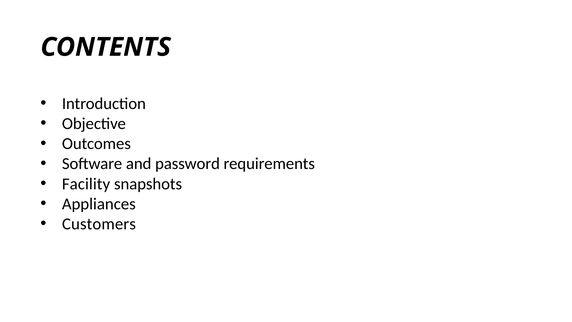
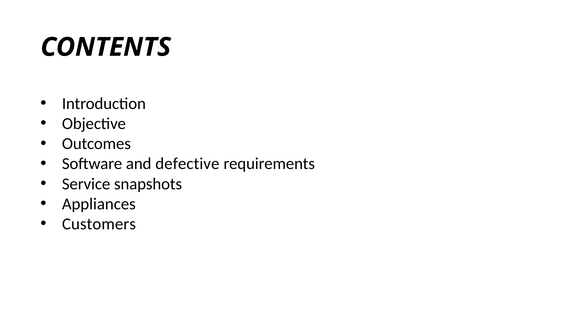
password: password -> defective
Facility: Facility -> Service
